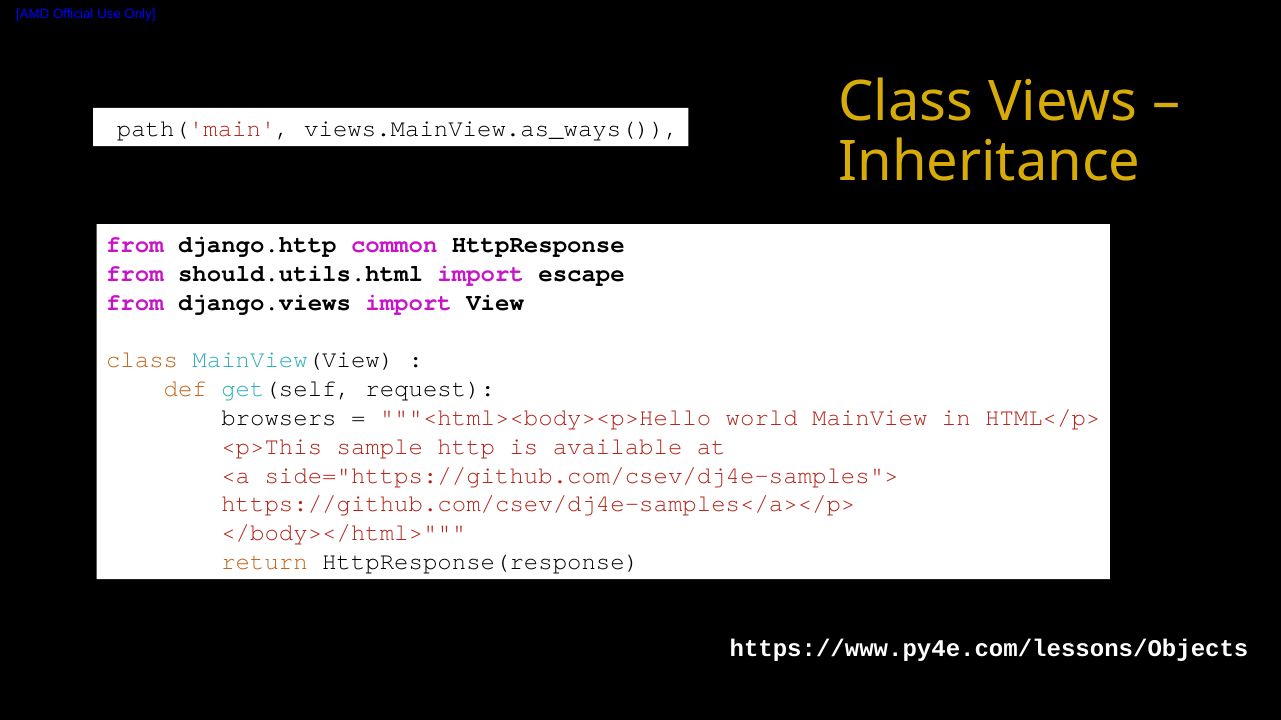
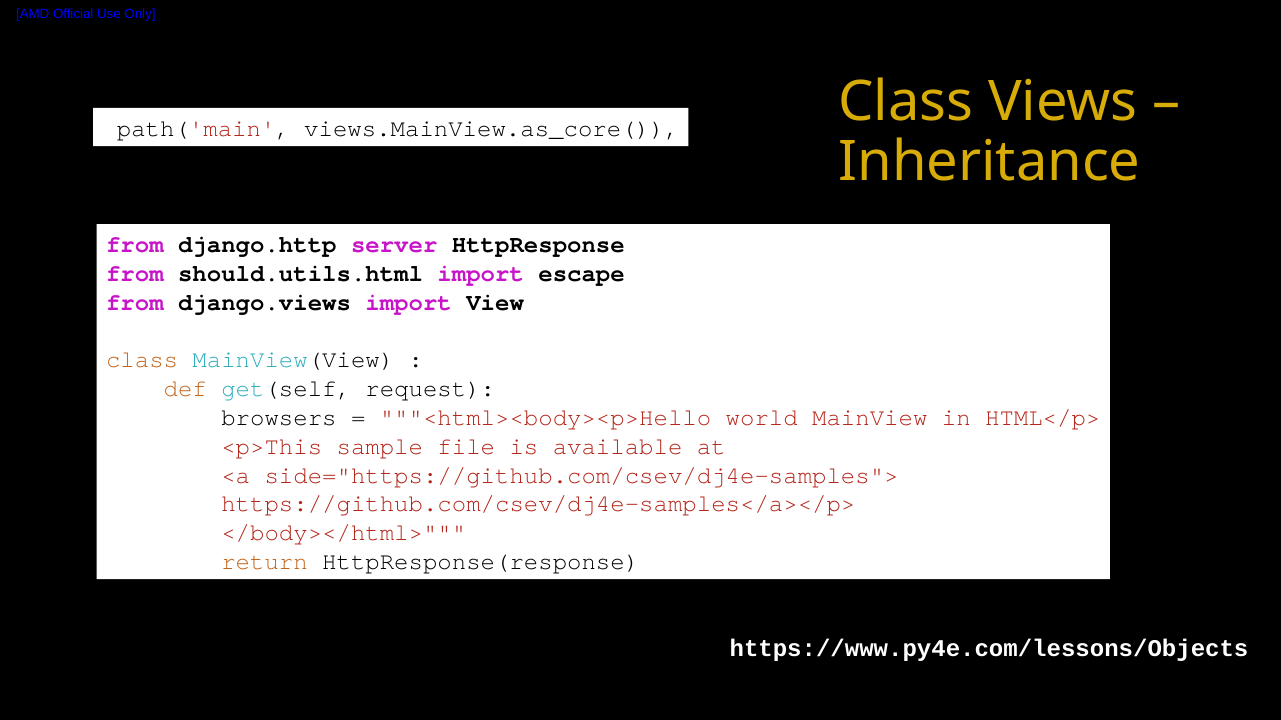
views.MainView.as_ways(: views.MainView.as_ways( -> views.MainView.as_core(
common: common -> server
http: http -> file
